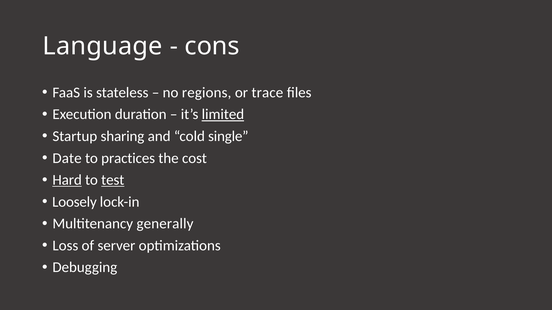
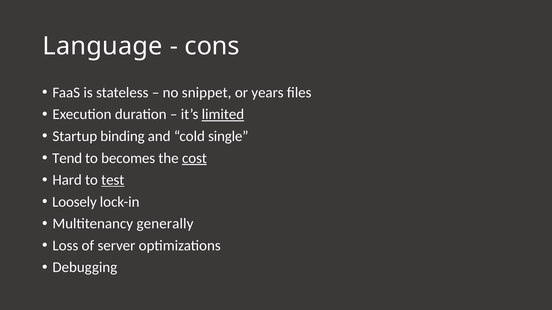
regions: regions -> snippet
trace: trace -> years
sharing: sharing -> binding
Date: Date -> Tend
practices: practices -> becomes
cost underline: none -> present
Hard underline: present -> none
